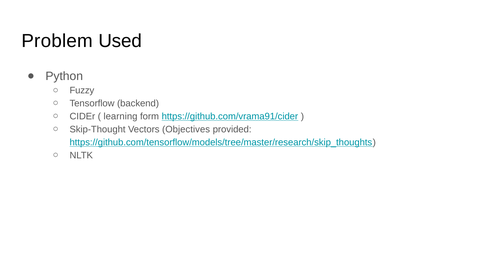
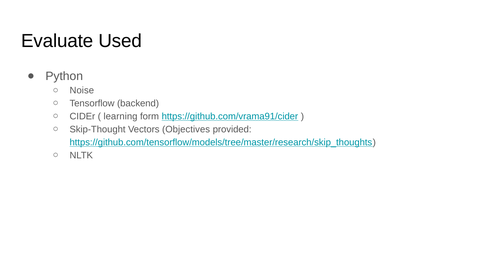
Problem: Problem -> Evaluate
Fuzzy: Fuzzy -> Noise
